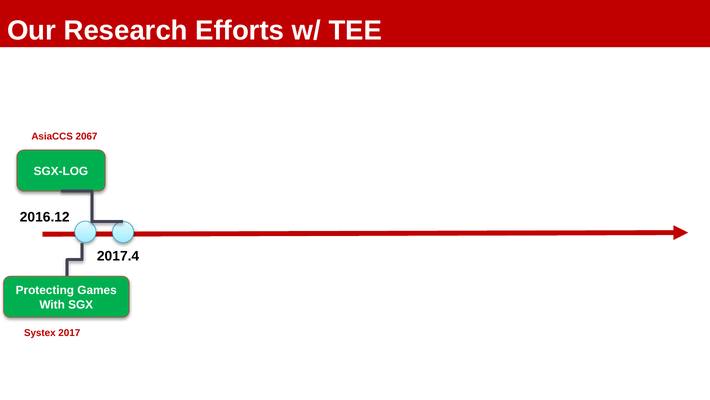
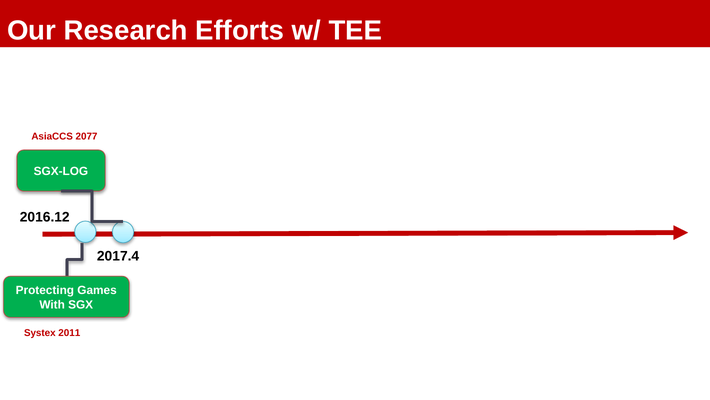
2067: 2067 -> 2077
2017: 2017 -> 2011
